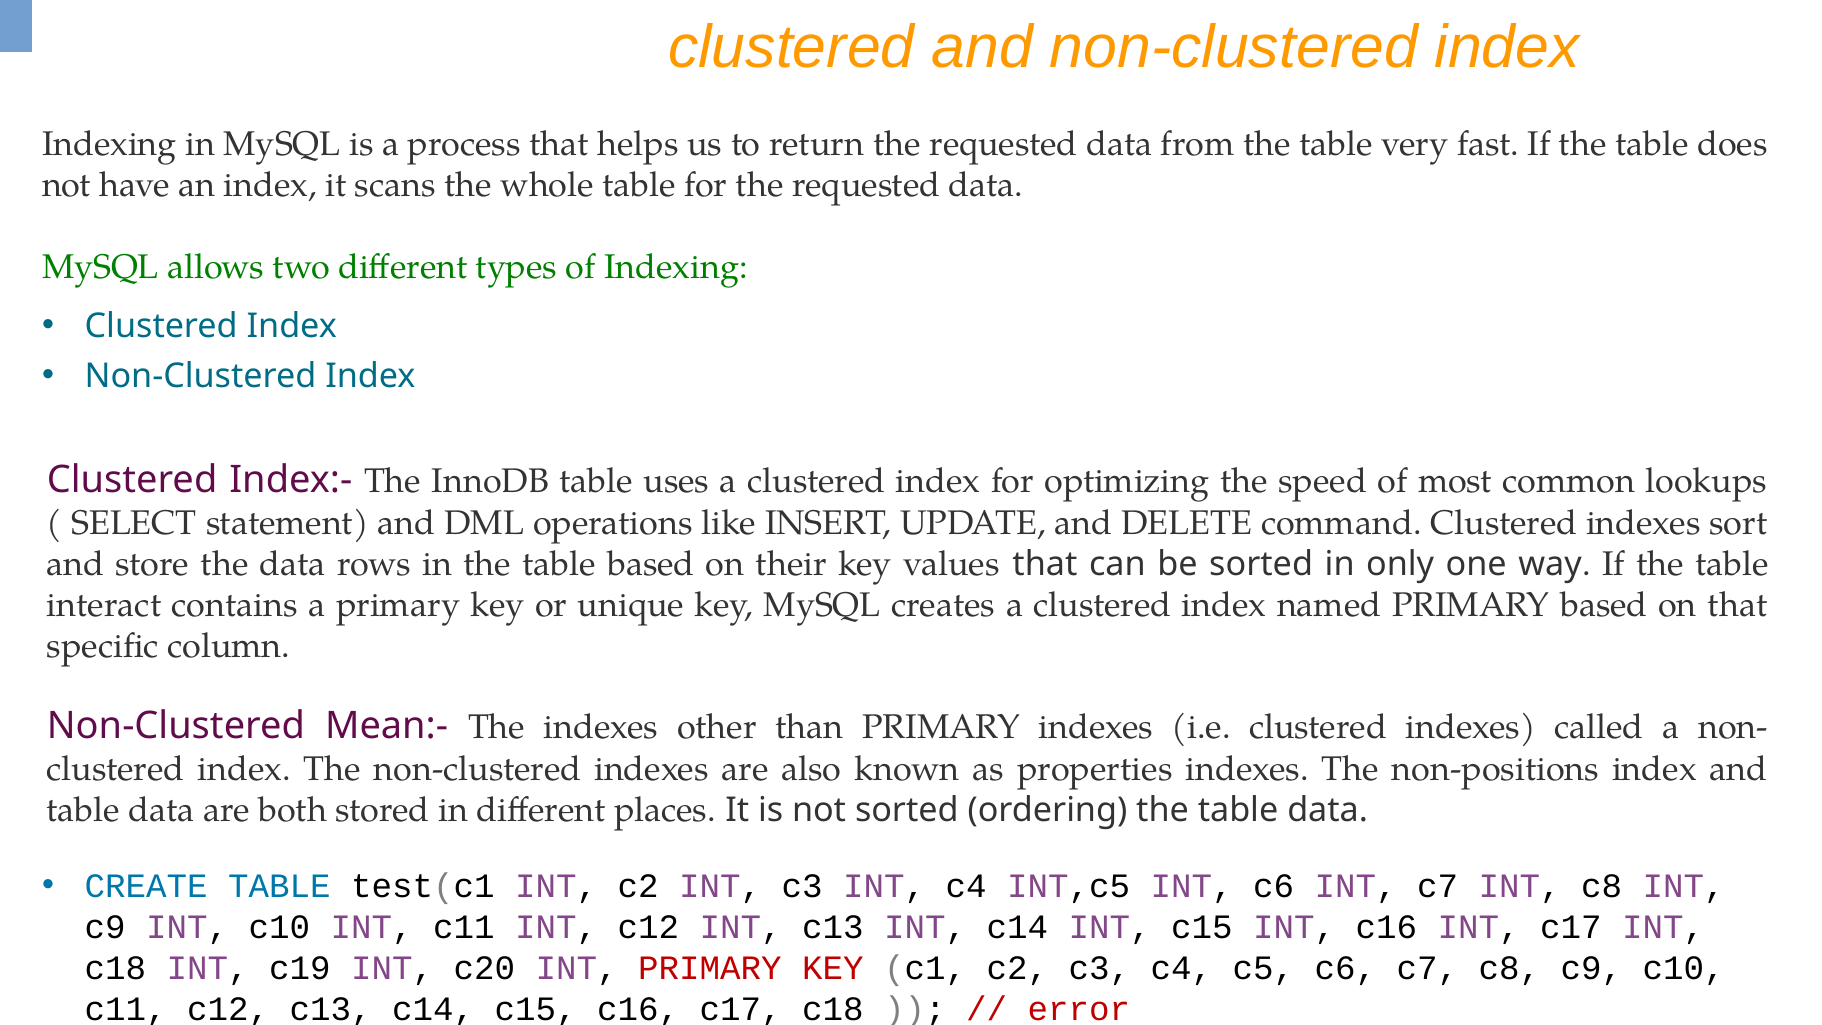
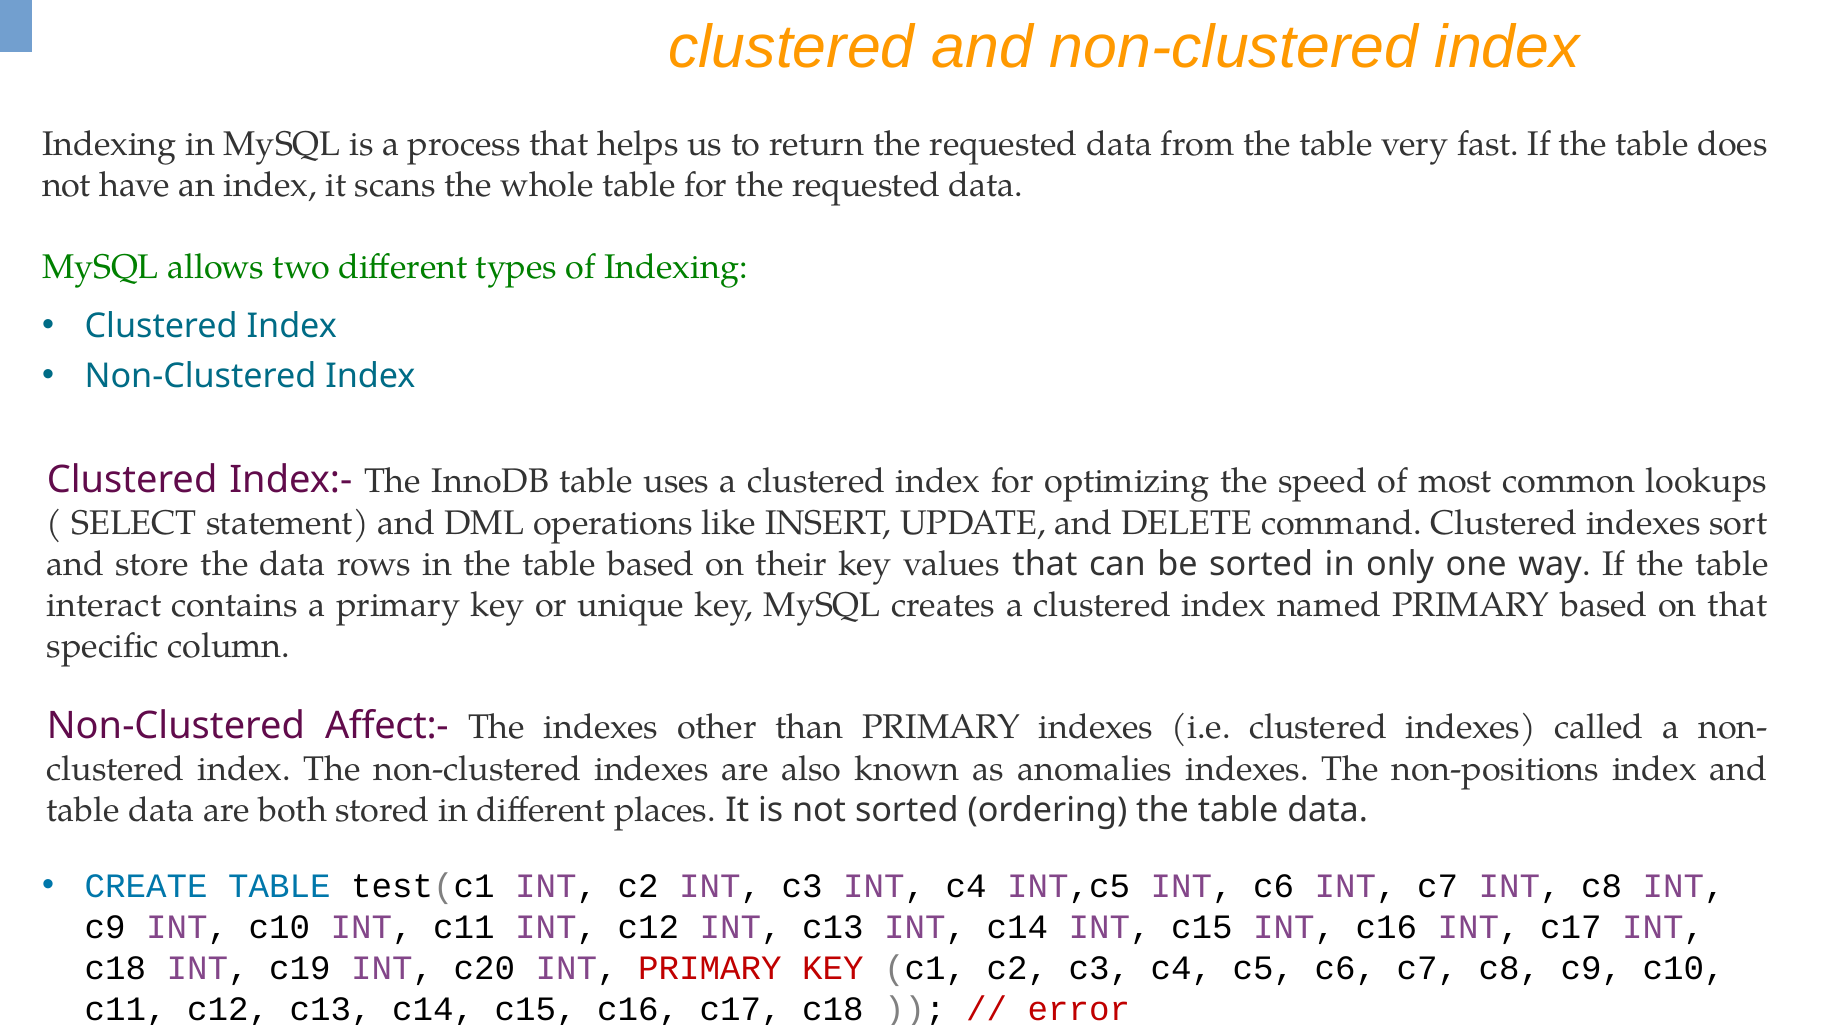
Mean:-: Mean:- -> Affect:-
properties: properties -> anomalies
